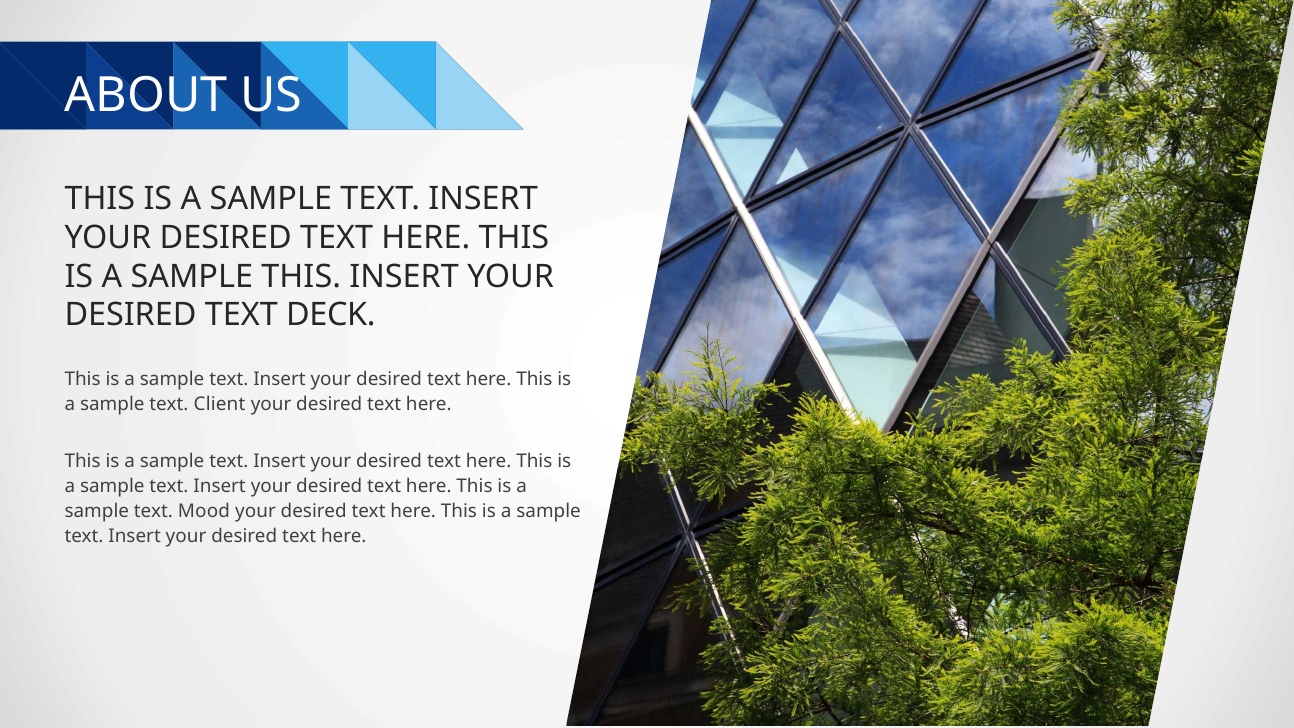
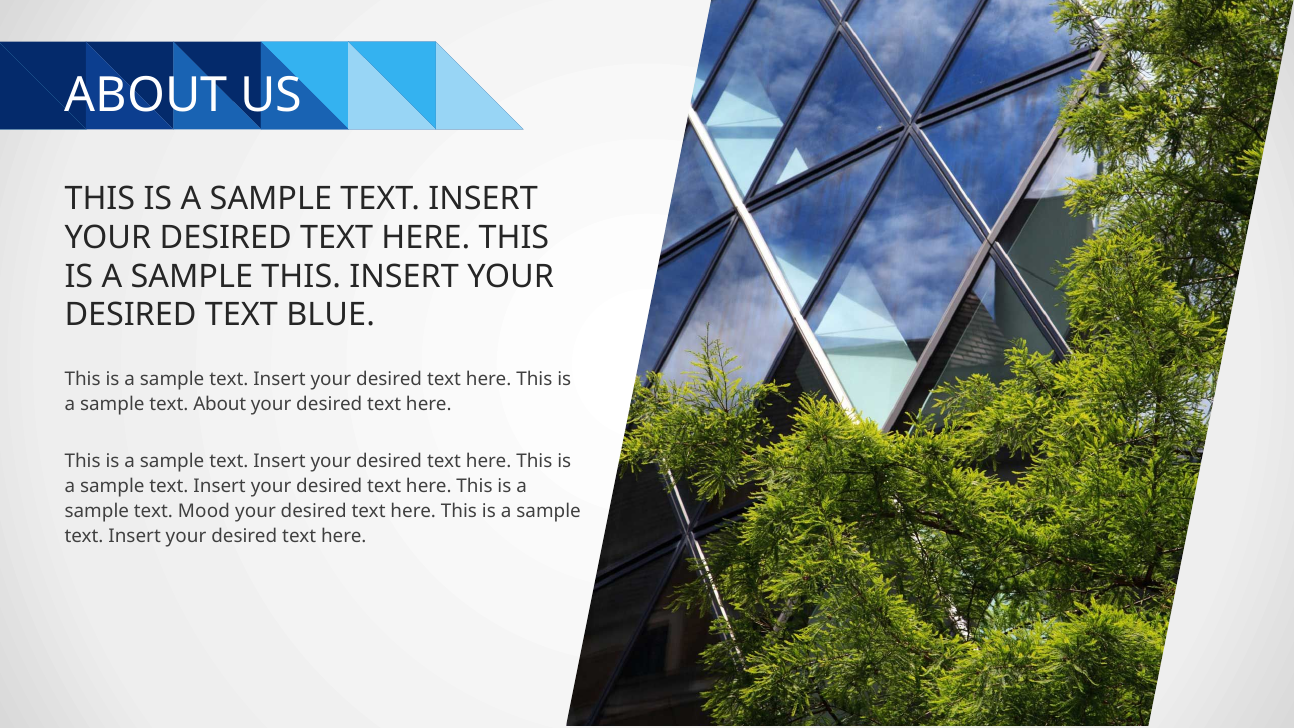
DECK: DECK -> BLUE
text Client: Client -> About
